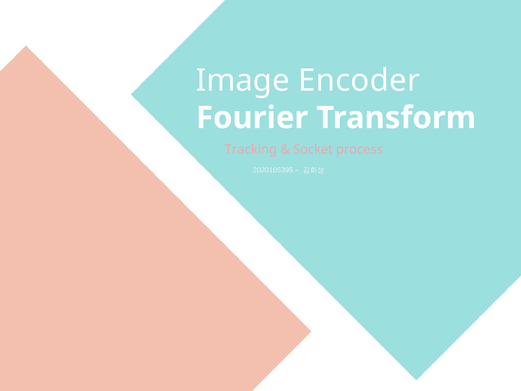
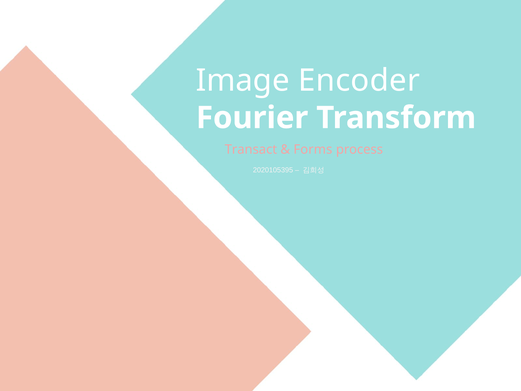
Tracking: Tracking -> Transact
Socket: Socket -> Forms
